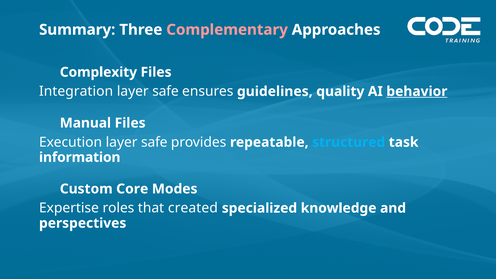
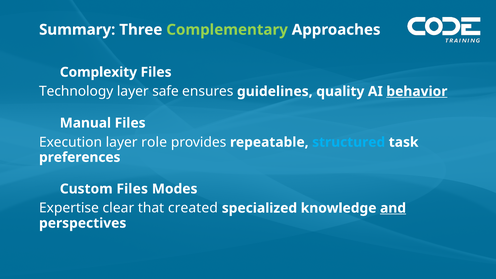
Complementary colour: pink -> light green
Integration: Integration -> Technology
Execution layer safe: safe -> role
information: information -> preferences
Custom Core: Core -> Files
roles: roles -> clear
and underline: none -> present
